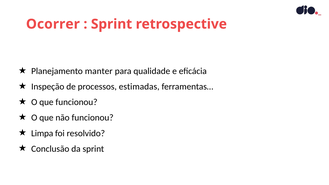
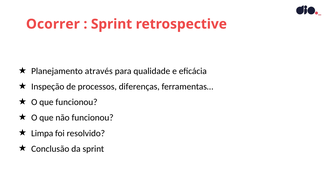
manter: manter -> através
estimadas: estimadas -> diferenças
